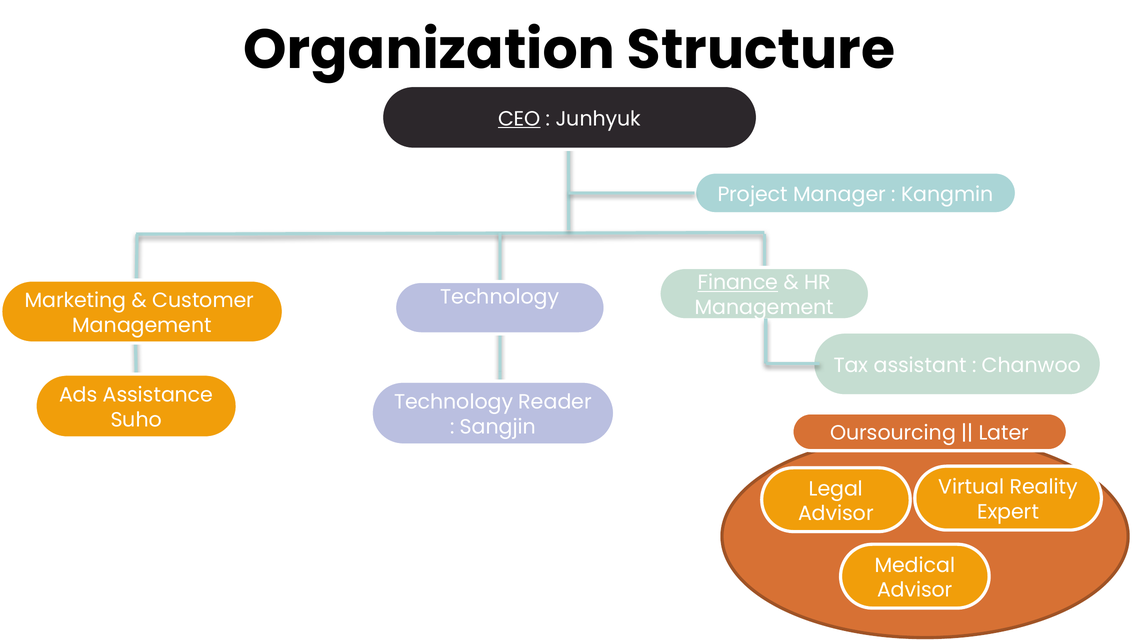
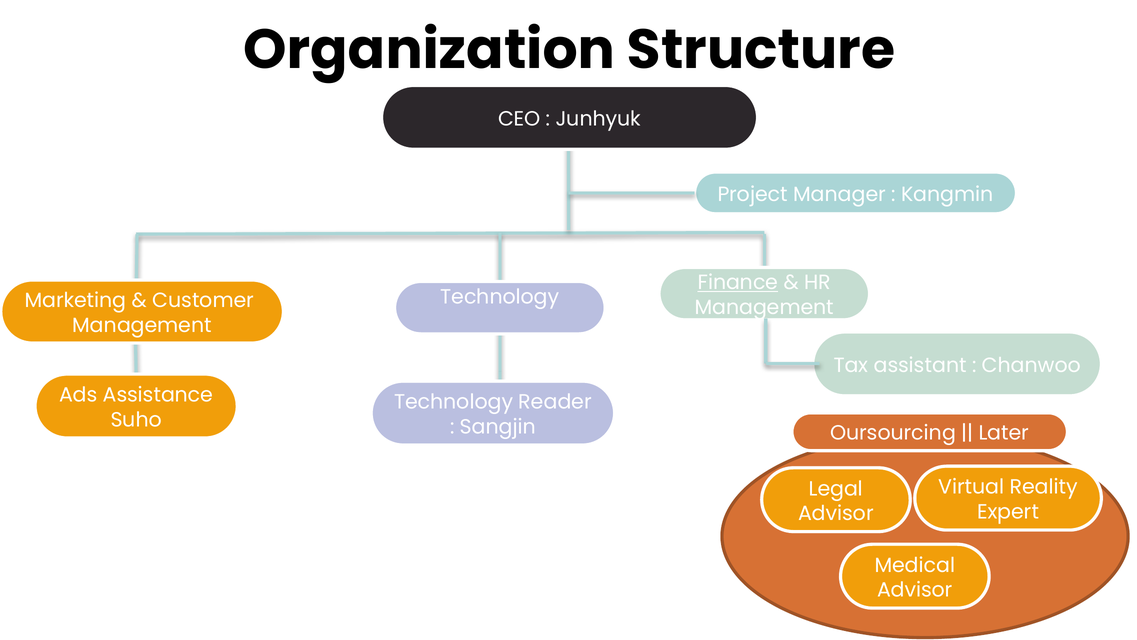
CEO underline: present -> none
